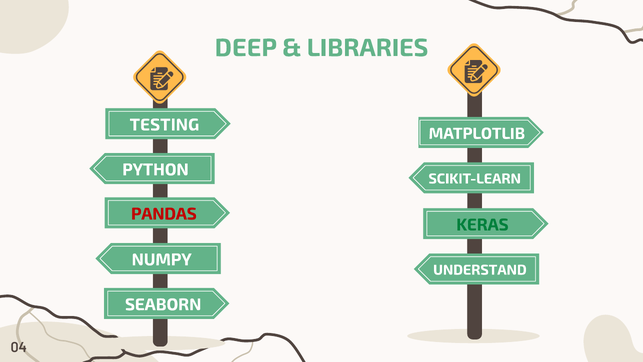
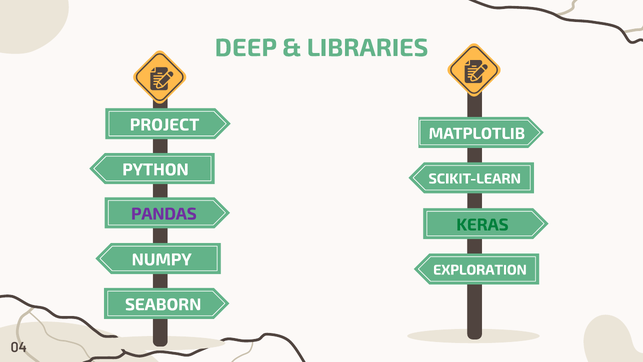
TESTING: TESTING -> PROJECT
PANDAS colour: red -> purple
UNDERSTAND: UNDERSTAND -> EXPLORATION
